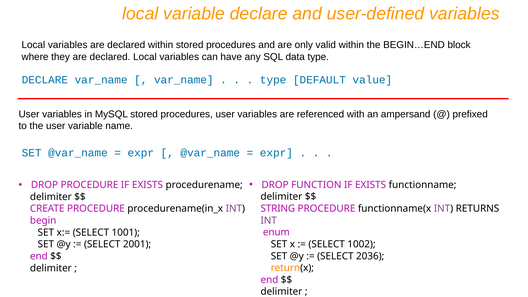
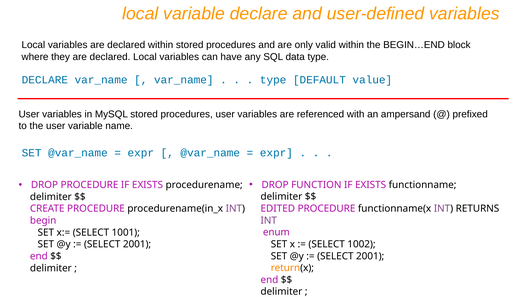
STRING: STRING -> EDITED
2036 at (370, 256): 2036 -> 2001
